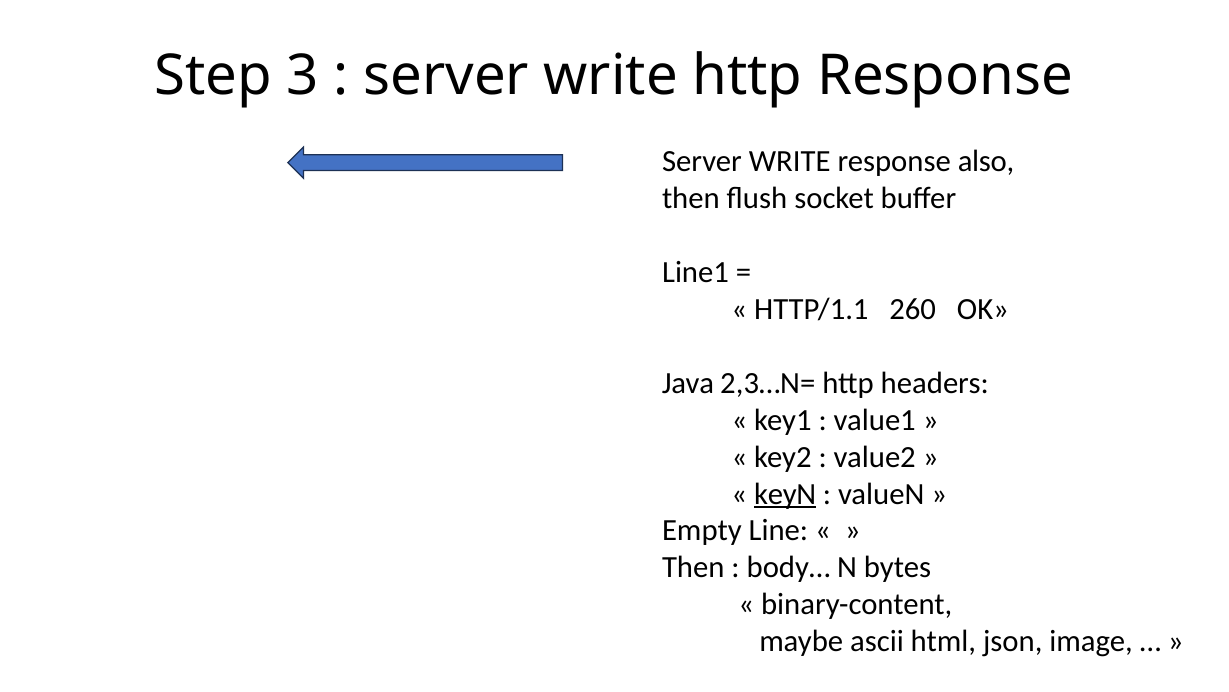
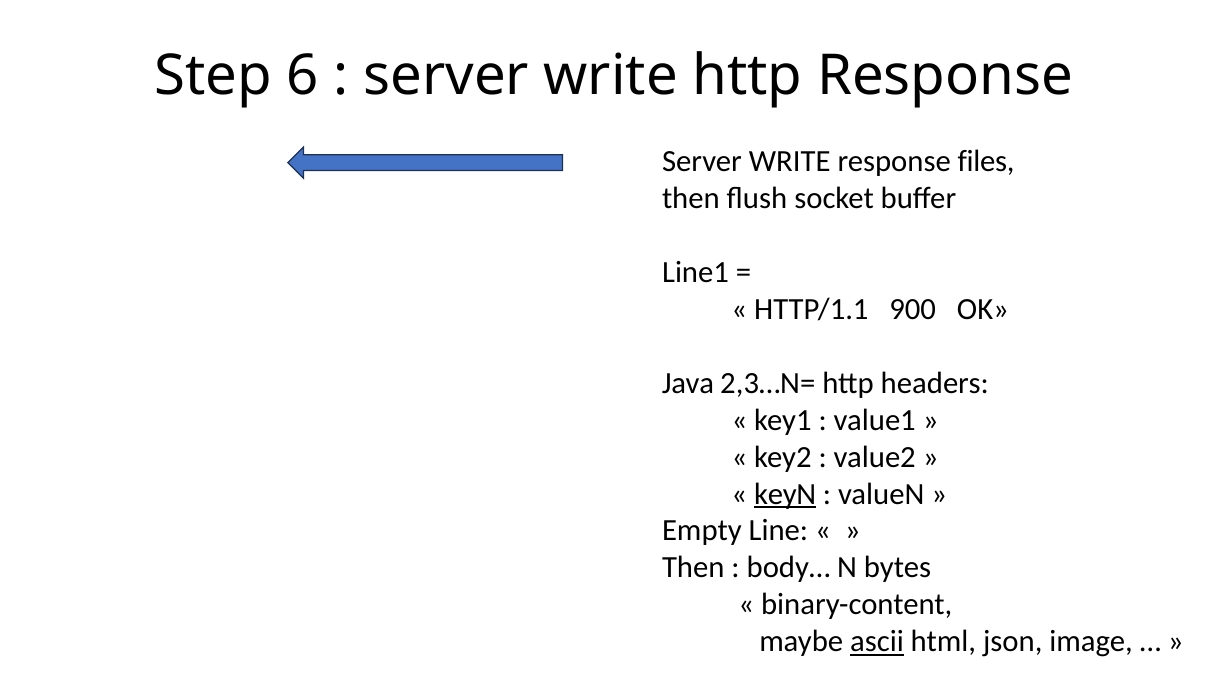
3: 3 -> 6
also: also -> files
260: 260 -> 900
ascii underline: none -> present
